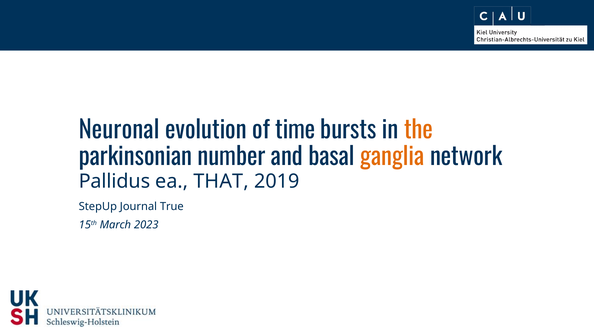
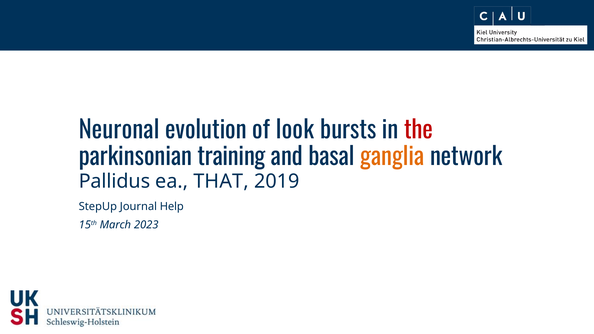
time: time -> look
the colour: orange -> red
number: number -> training
True: True -> Help
